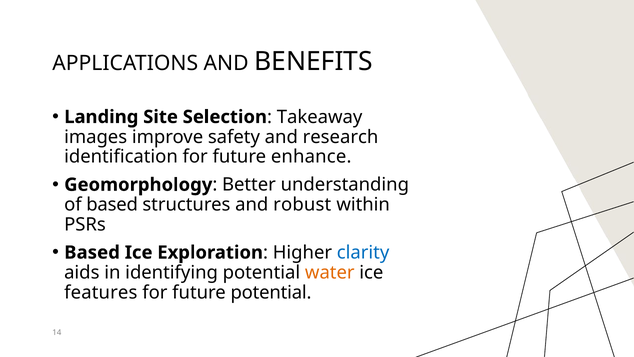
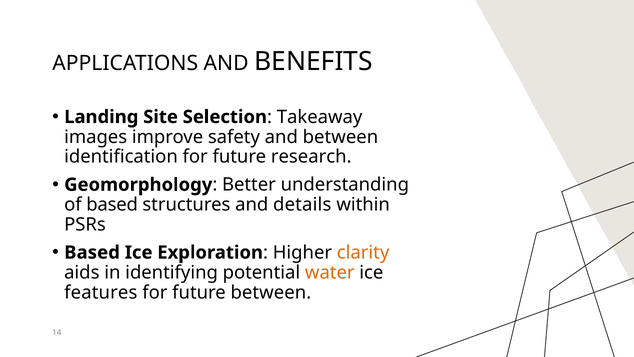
and research: research -> between
enhance: enhance -> research
robust: robust -> details
clarity colour: blue -> orange
future potential: potential -> between
